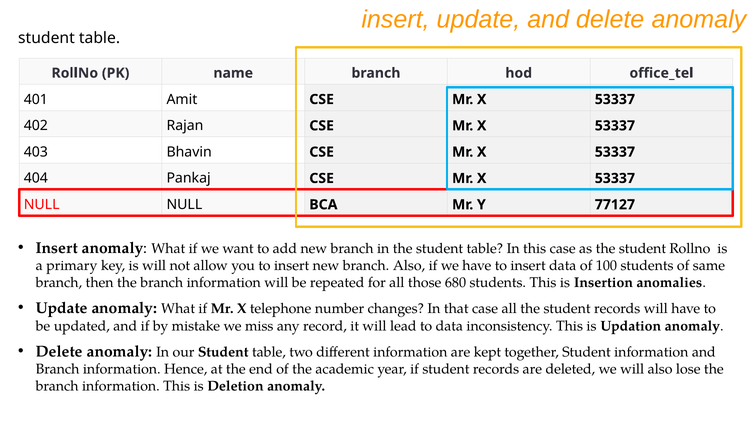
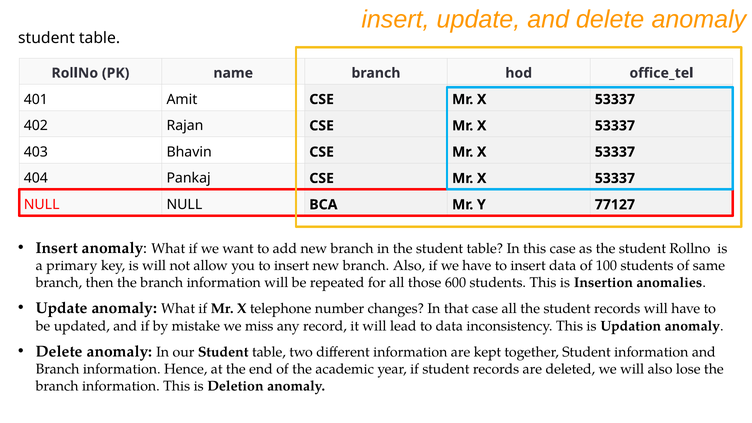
680: 680 -> 600
